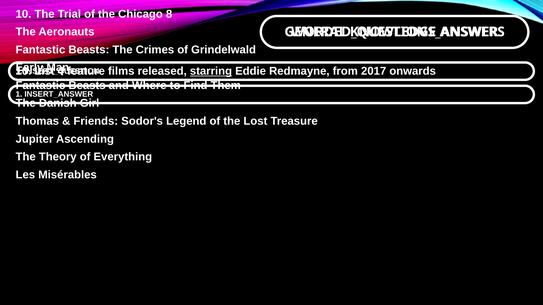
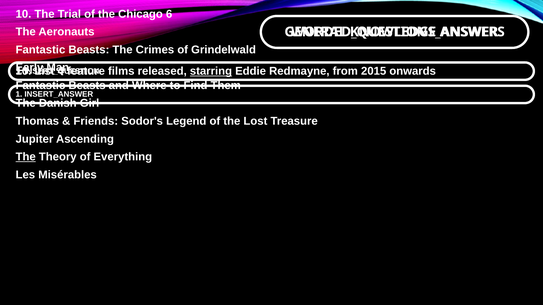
8: 8 -> 6
2017: 2017 -> 2015
The at (26, 157) underline: none -> present
